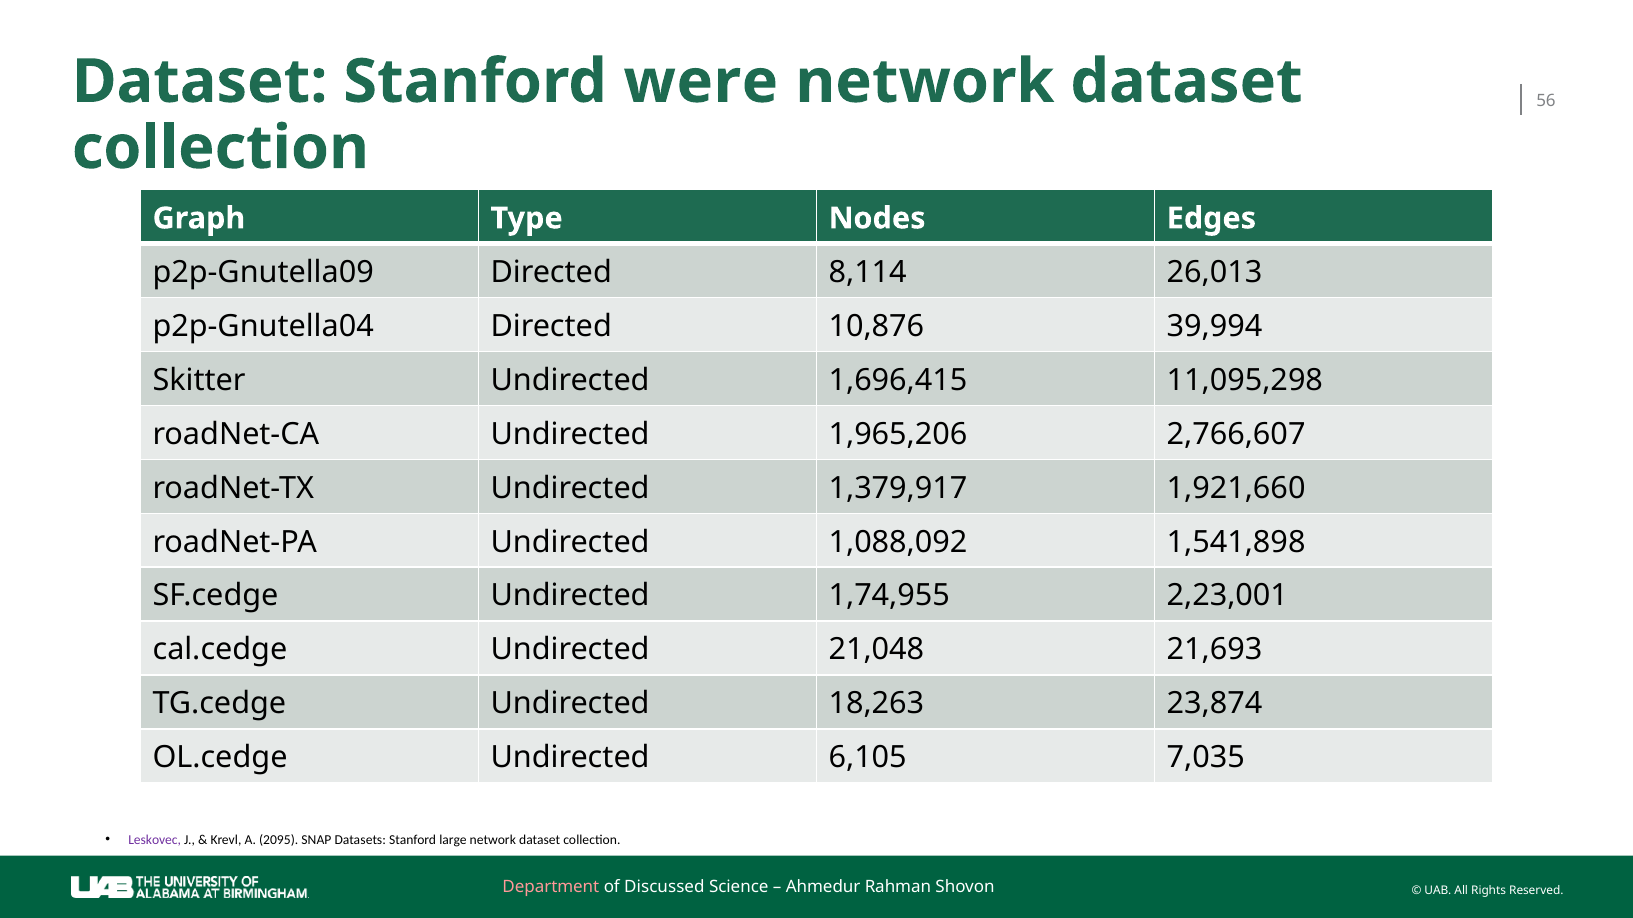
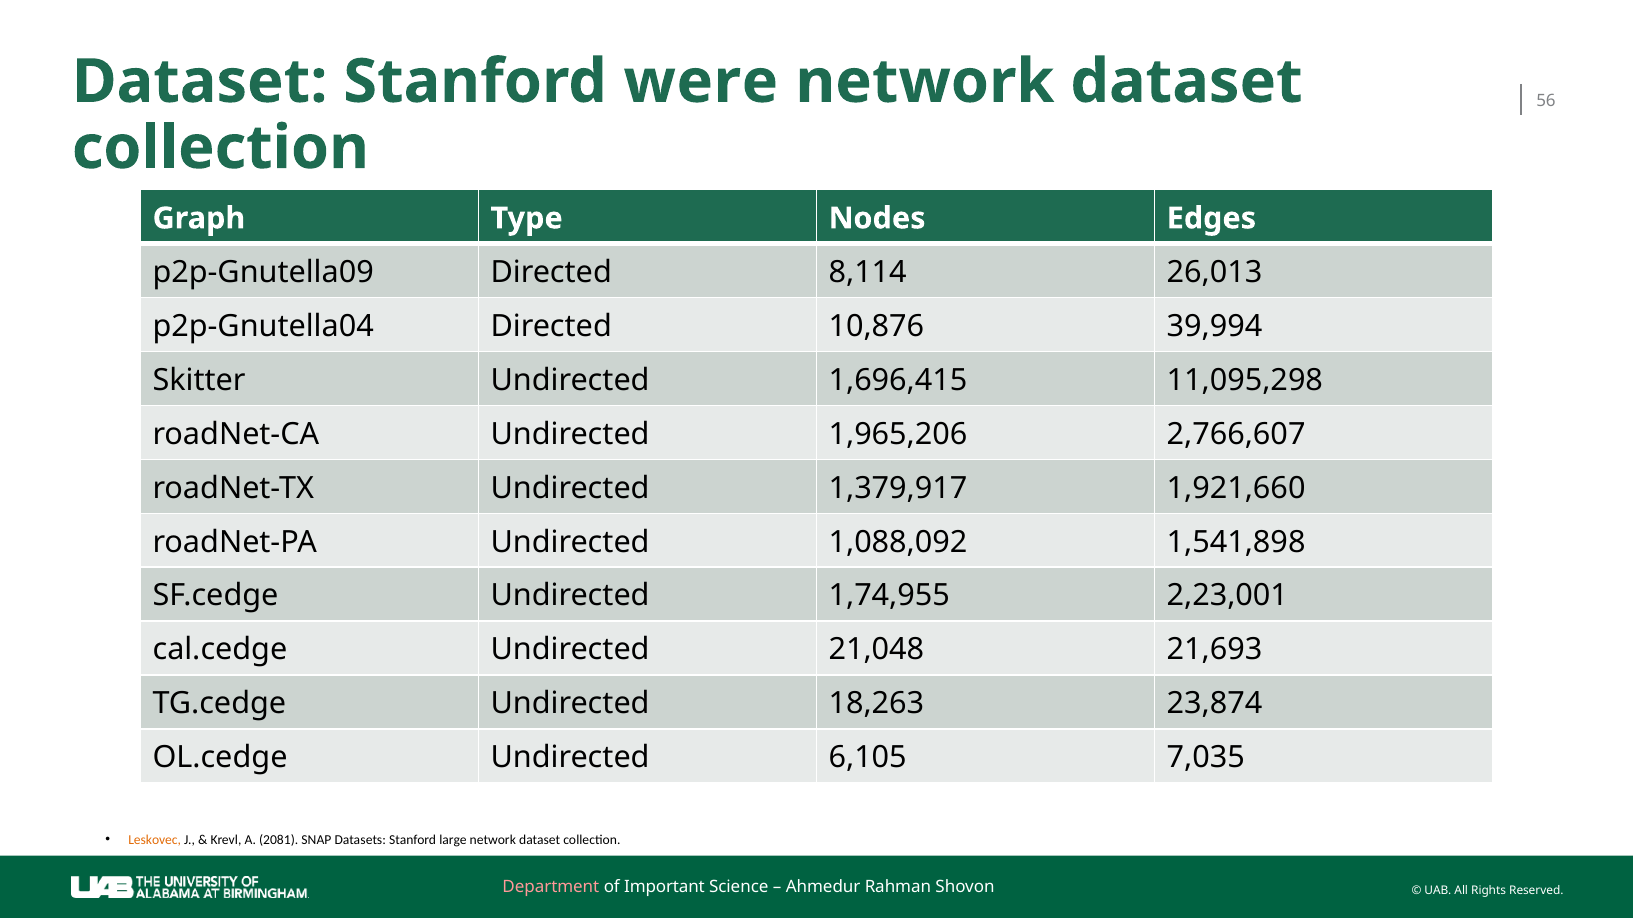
Leskovec colour: purple -> orange
2095: 2095 -> 2081
Discussed: Discussed -> Important
